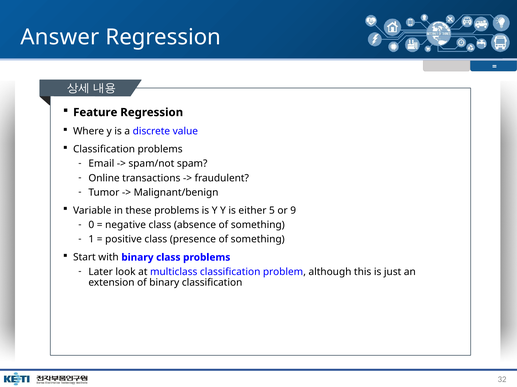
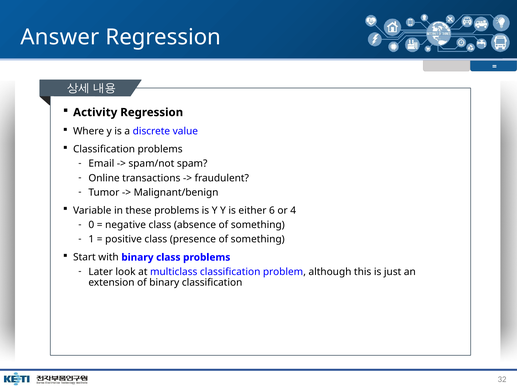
Feature: Feature -> Activity
5: 5 -> 6
9: 9 -> 4
